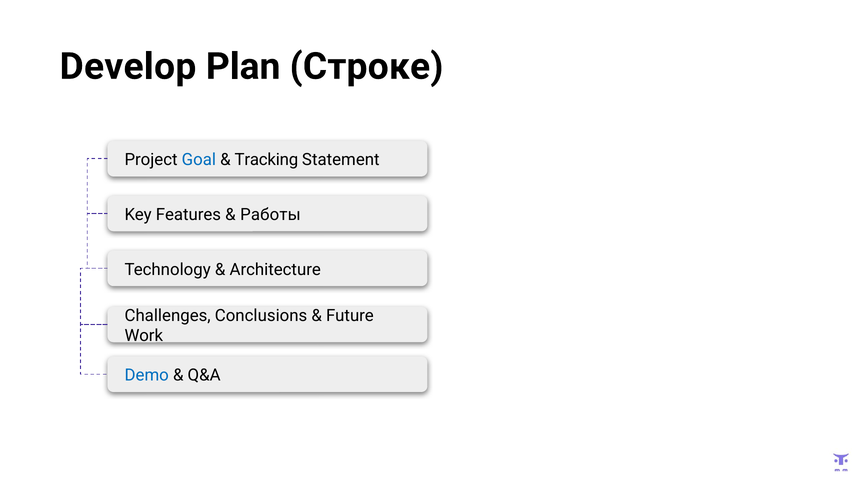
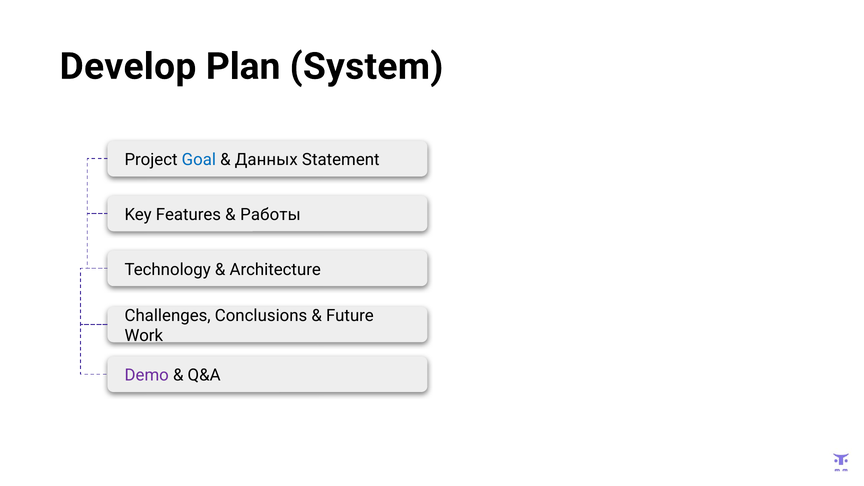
Строке: Строке -> System
Tracking: Tracking -> Данных
Demo colour: blue -> purple
